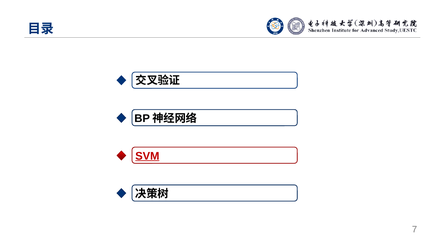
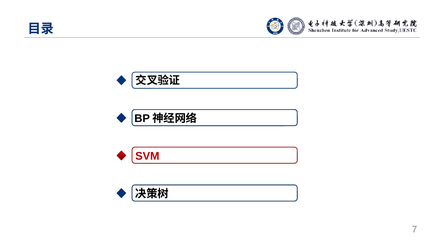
SVM underline: present -> none
